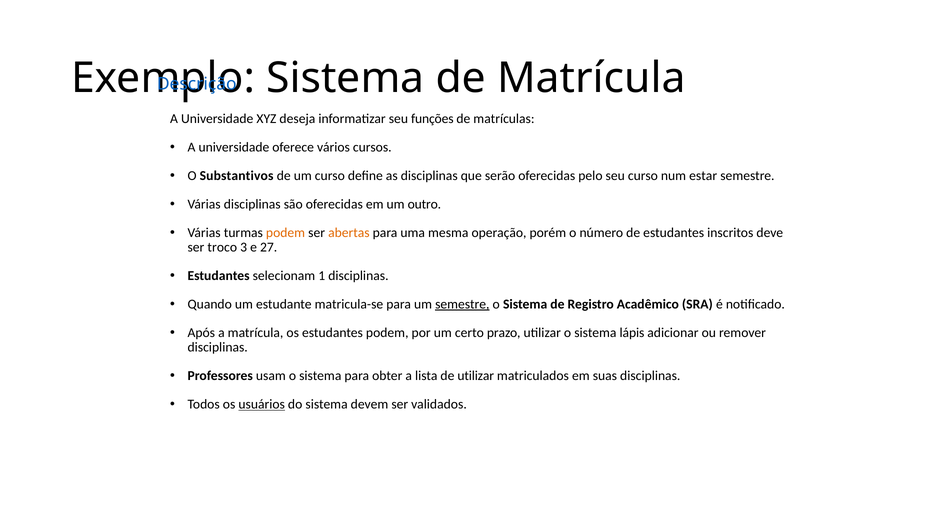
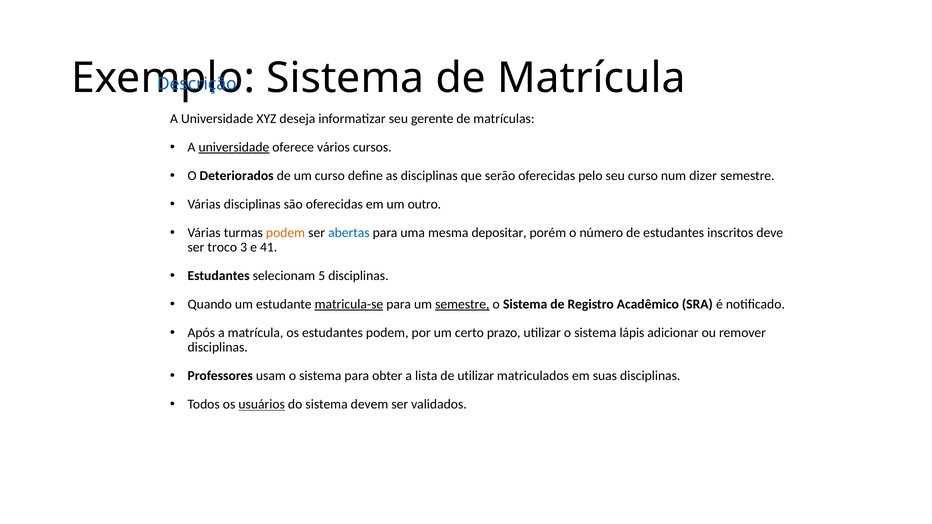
funções: funções -> gerente
universidade at (234, 147) underline: none -> present
Substantivos: Substantivos -> Deteriorados
estar: estar -> dizer
abertas colour: orange -> blue
operação: operação -> depositar
27: 27 -> 41
1: 1 -> 5
matricula-se underline: none -> present
